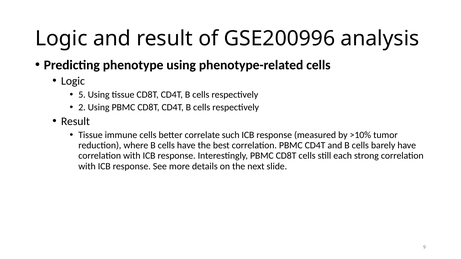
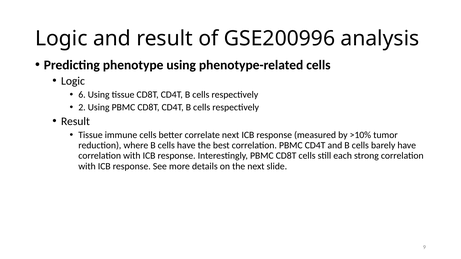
5: 5 -> 6
correlate such: such -> next
